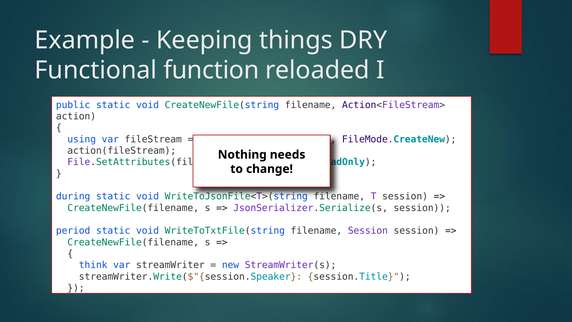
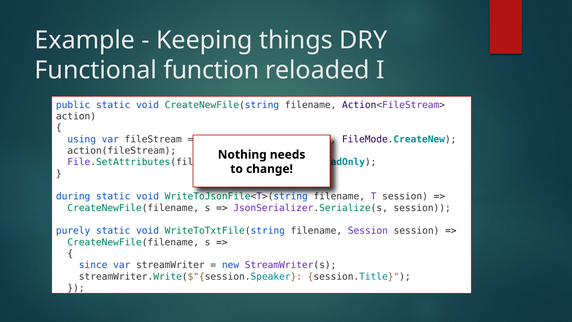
period: period -> purely
think: think -> since
